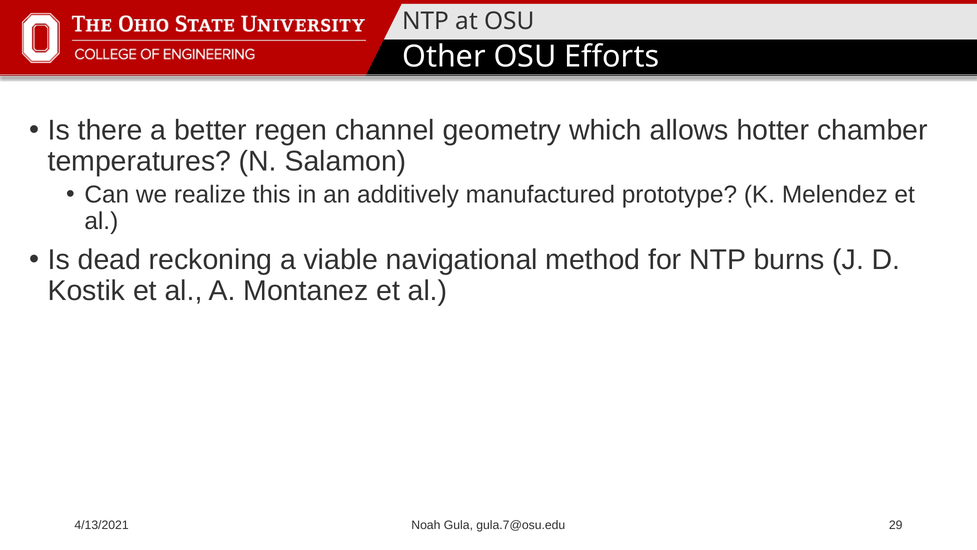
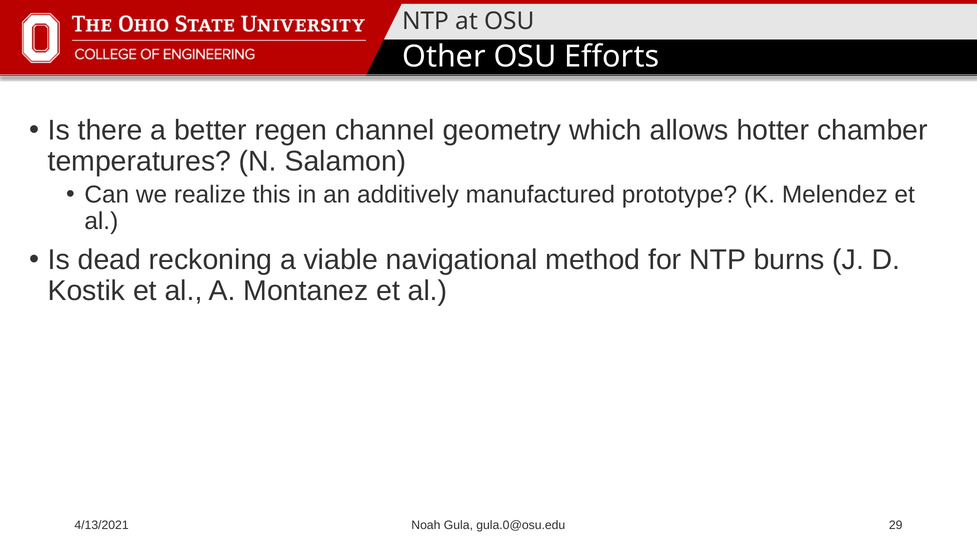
gula.7@osu.edu: gula.7@osu.edu -> gula.0@osu.edu
